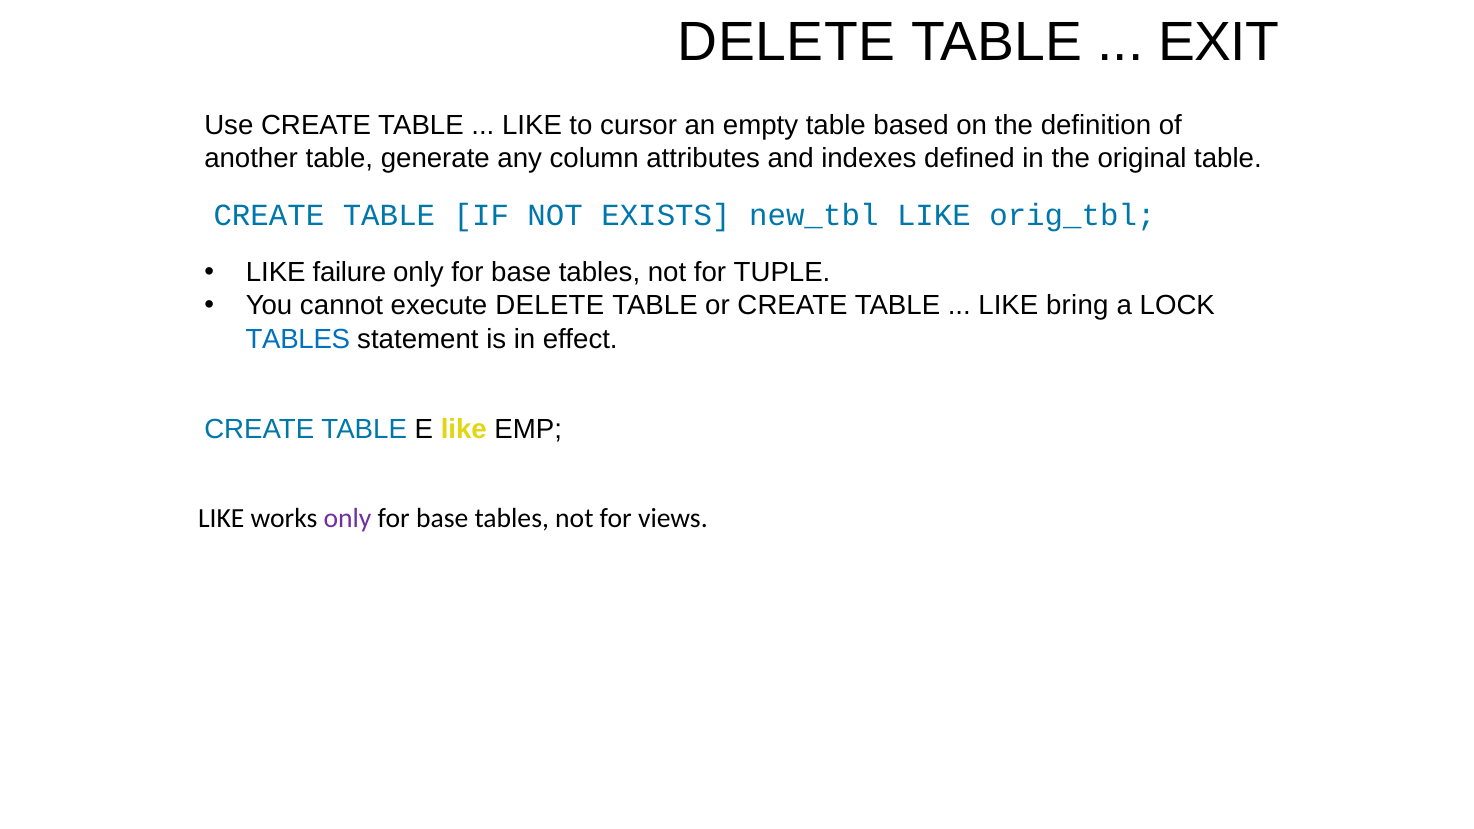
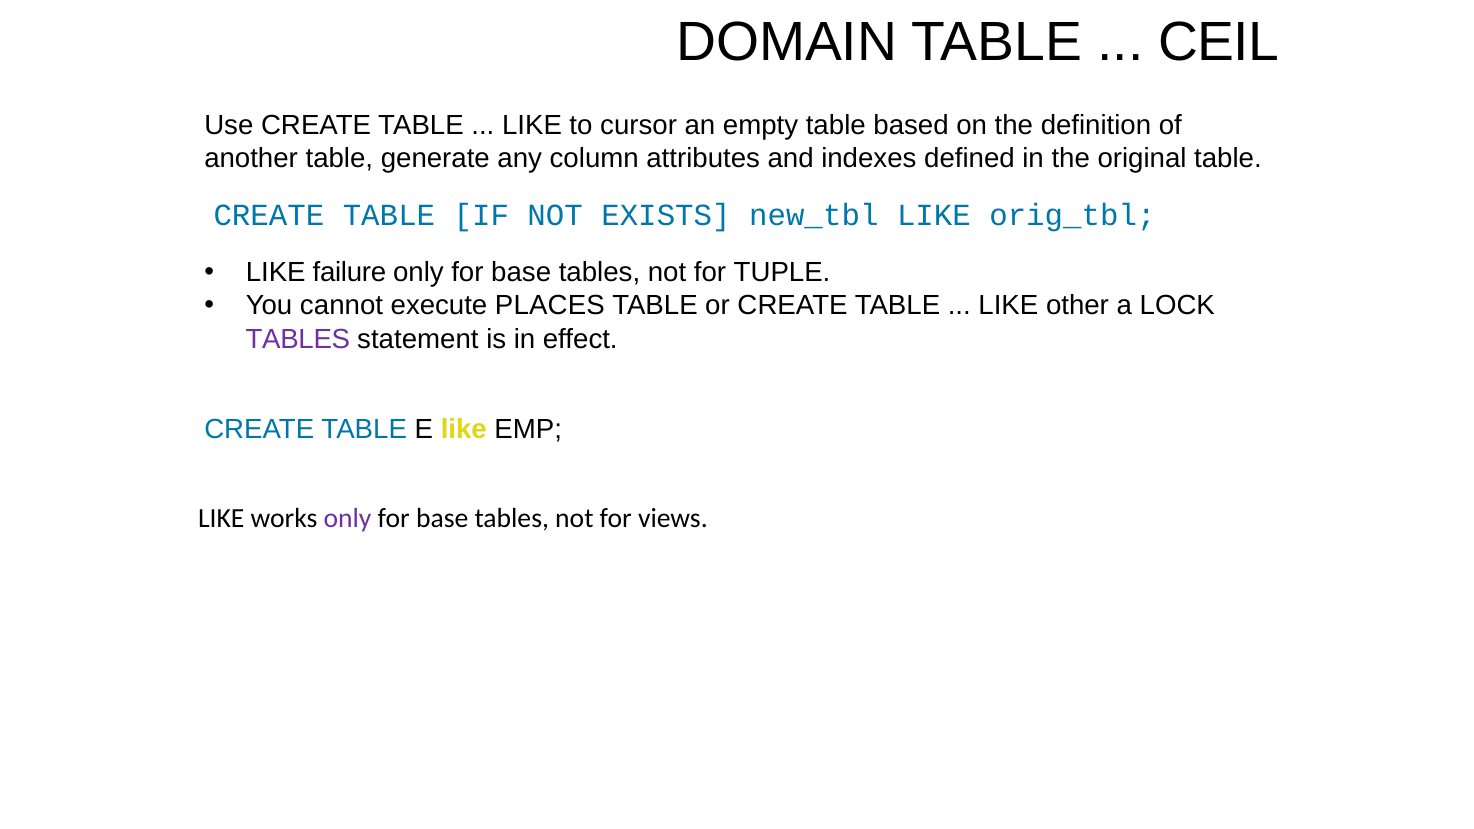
DELETE at (787, 42): DELETE -> DOMAIN
EXIT: EXIT -> CEIL
execute DELETE: DELETE -> PLACES
bring: bring -> other
TABLES at (298, 339) colour: blue -> purple
